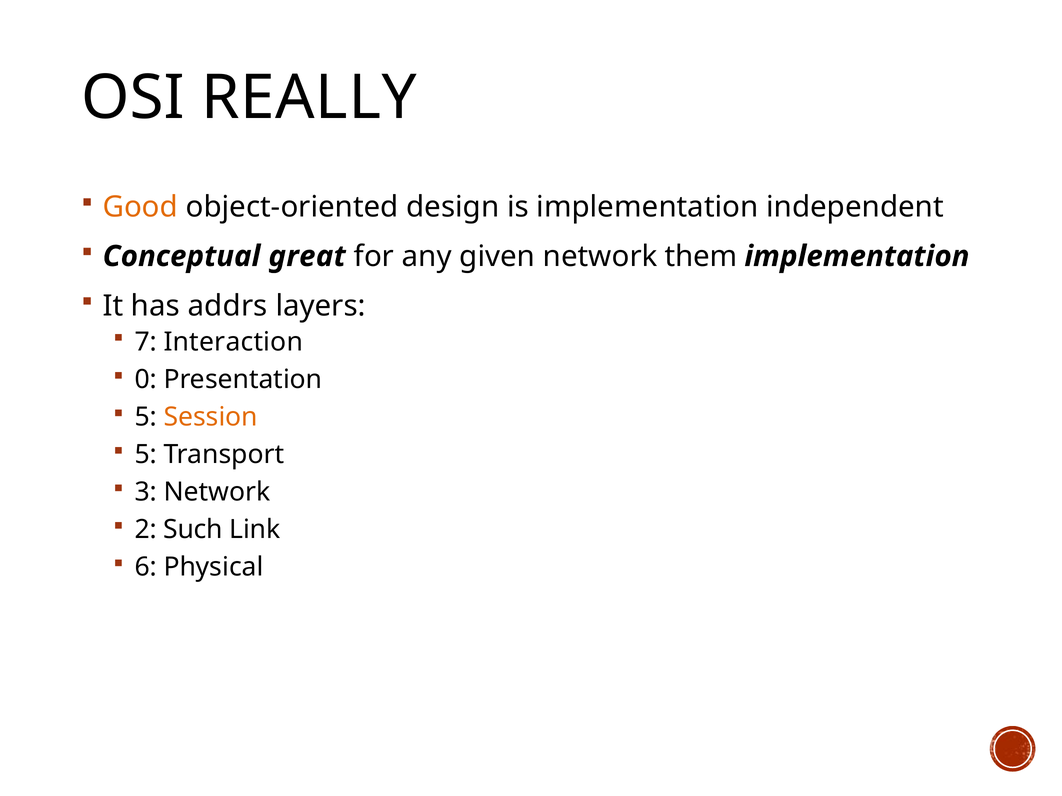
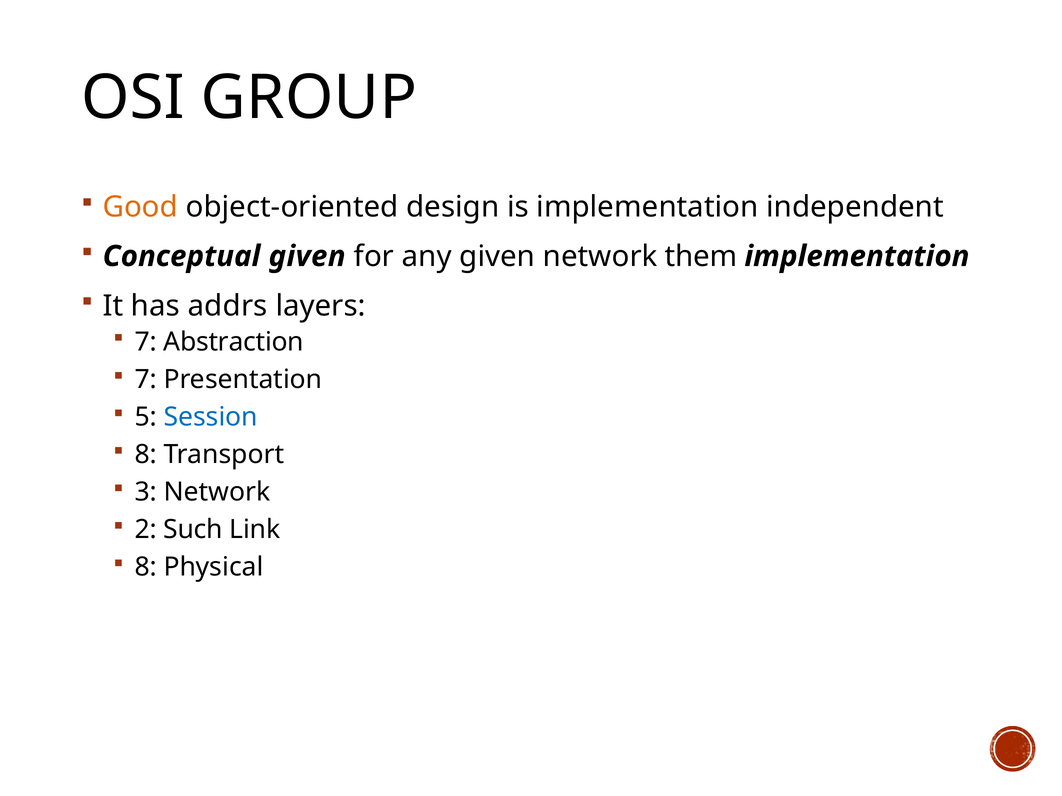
REALLY: REALLY -> GROUP
Conceptual great: great -> given
Interaction: Interaction -> Abstraction
0 at (146, 380): 0 -> 7
Session colour: orange -> blue
5 at (146, 455): 5 -> 8
6 at (146, 567): 6 -> 8
